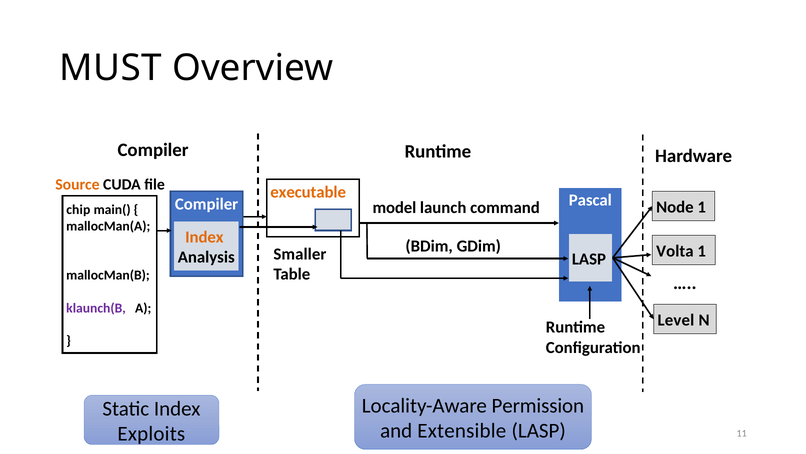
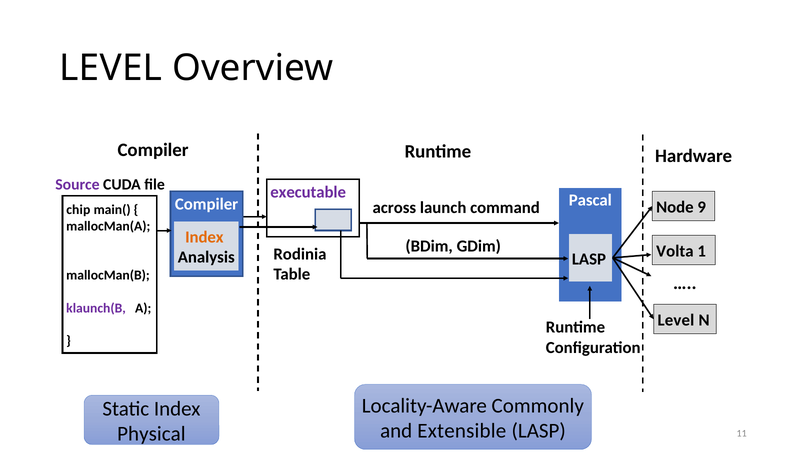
MUST at (111, 68): MUST -> LEVEL
Source colour: orange -> purple
executable colour: orange -> purple
Node 1: 1 -> 9
model: model -> across
Smaller: Smaller -> Rodinia
Permission: Permission -> Commonly
Exploits: Exploits -> Physical
